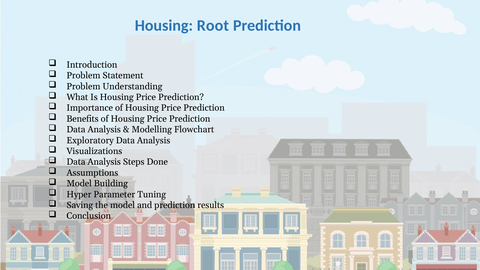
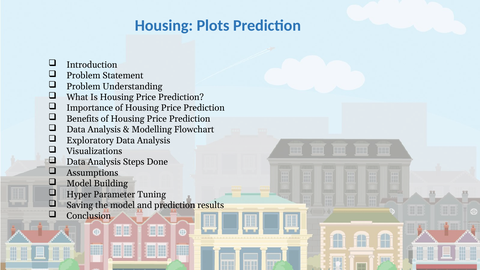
Root: Root -> Plots
